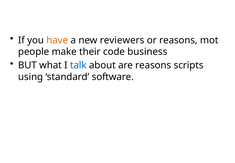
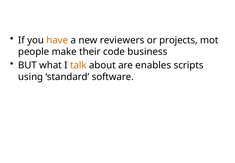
or reasons: reasons -> projects
talk colour: blue -> orange
are reasons: reasons -> enables
